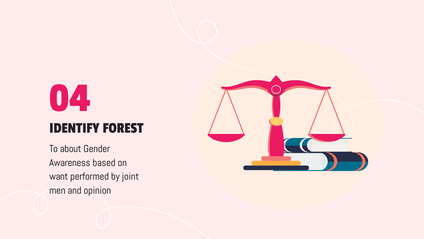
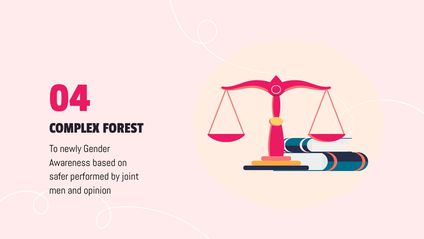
IDENTIFY: IDENTIFY -> COMPLEX
about: about -> newly
want: want -> safer
